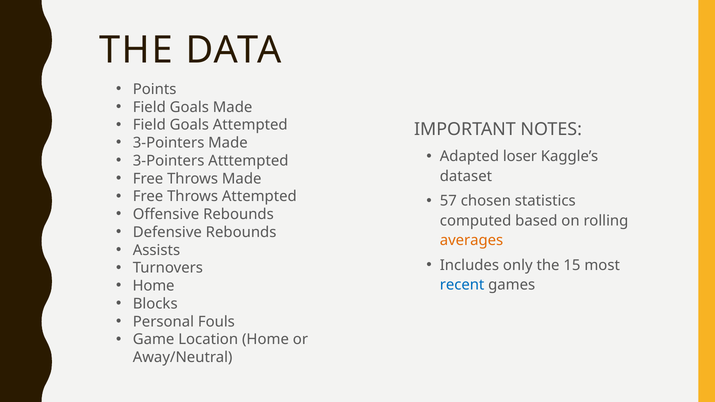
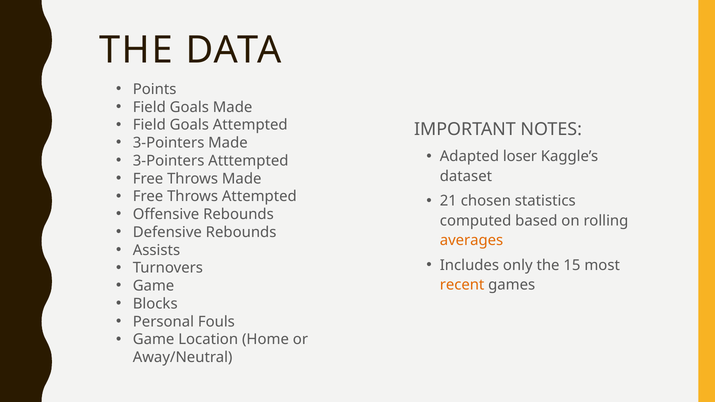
57: 57 -> 21
Home at (154, 286): Home -> Game
recent colour: blue -> orange
